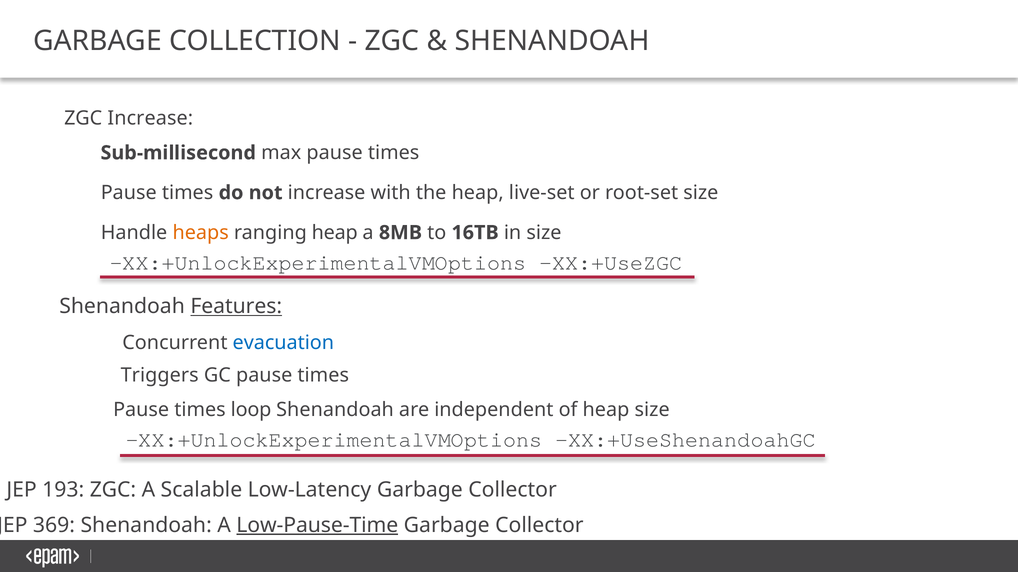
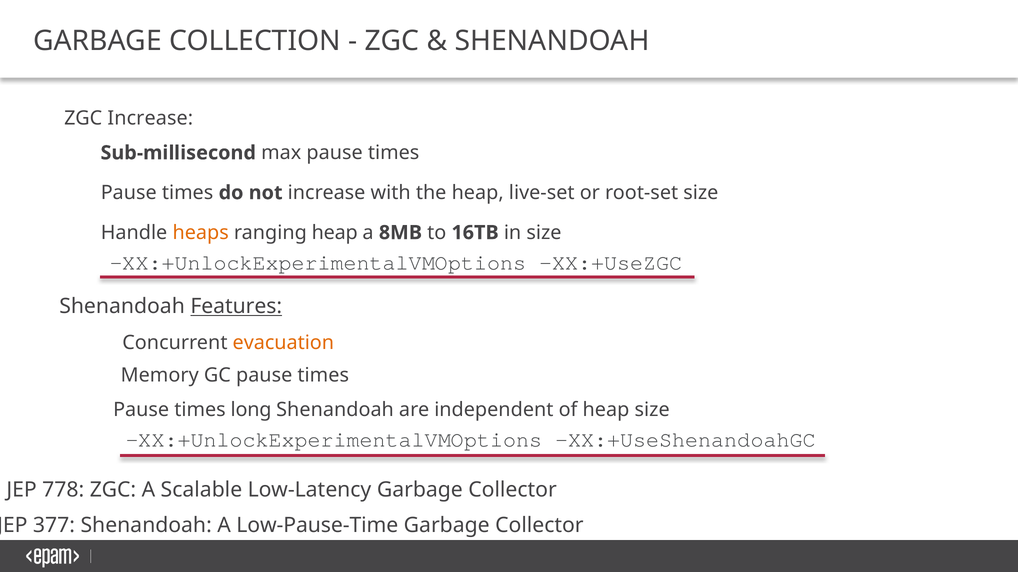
evacuation colour: blue -> orange
Triggers: Triggers -> Memory
loop: loop -> long
193: 193 -> 778
369: 369 -> 377
Low-Pause-Time underline: present -> none
